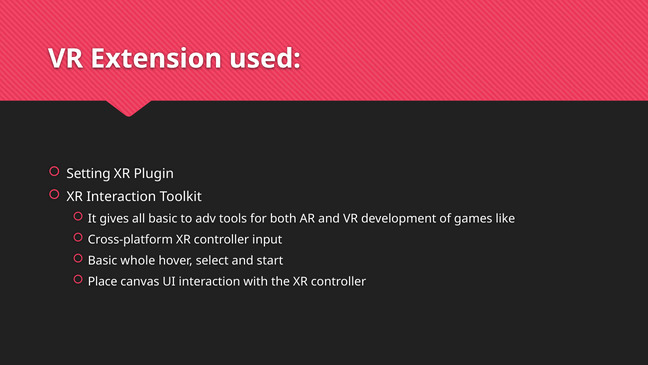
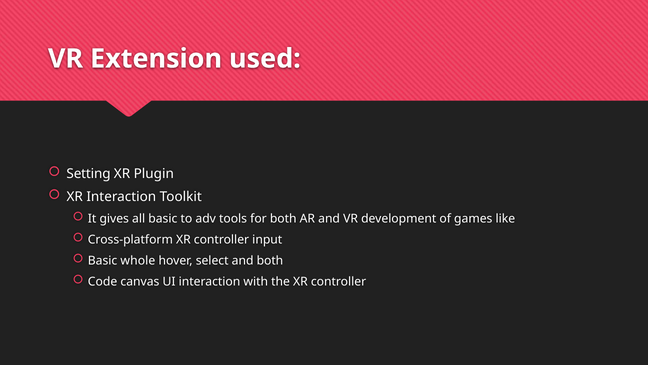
and start: start -> both
Place: Place -> Code
